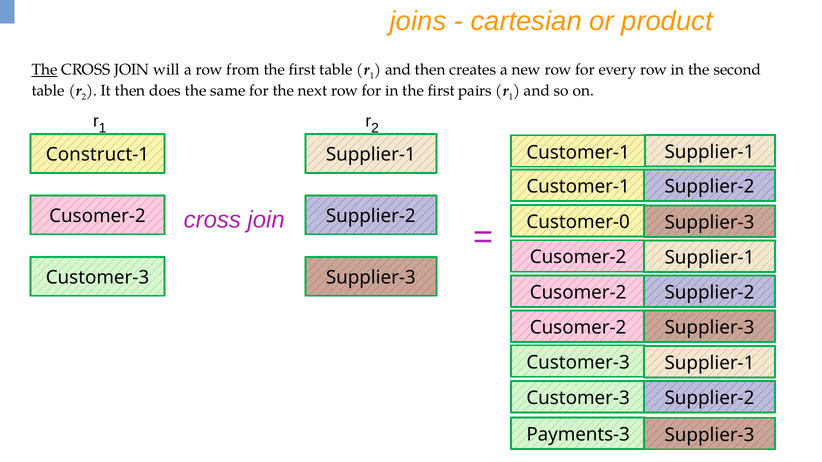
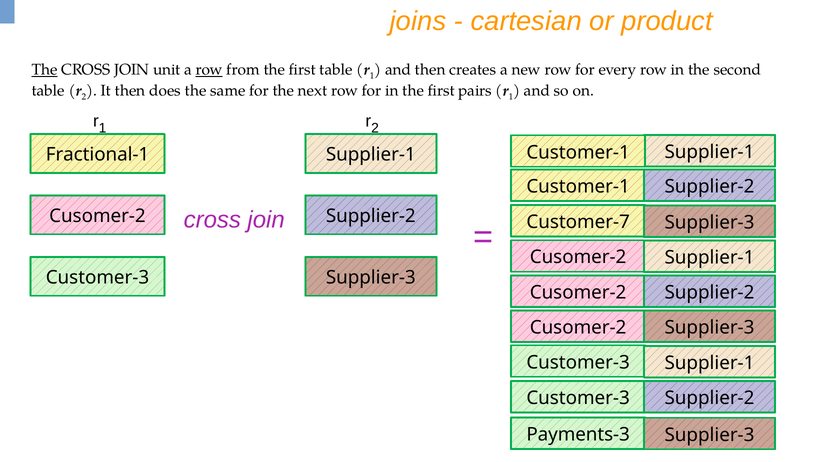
will: will -> unit
row at (209, 70) underline: none -> present
Construct-1: Construct-1 -> Fractional-1
Customer-0: Customer-0 -> Customer-7
